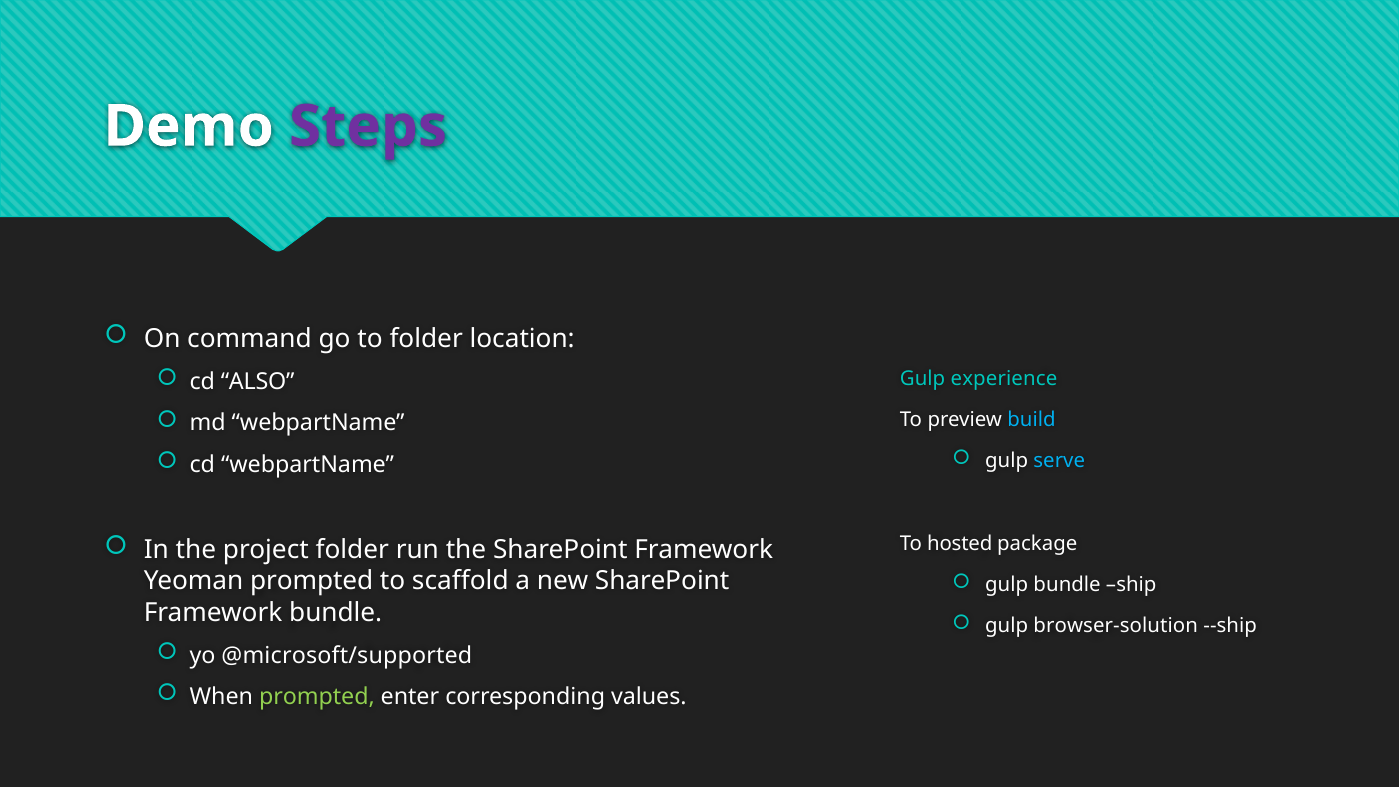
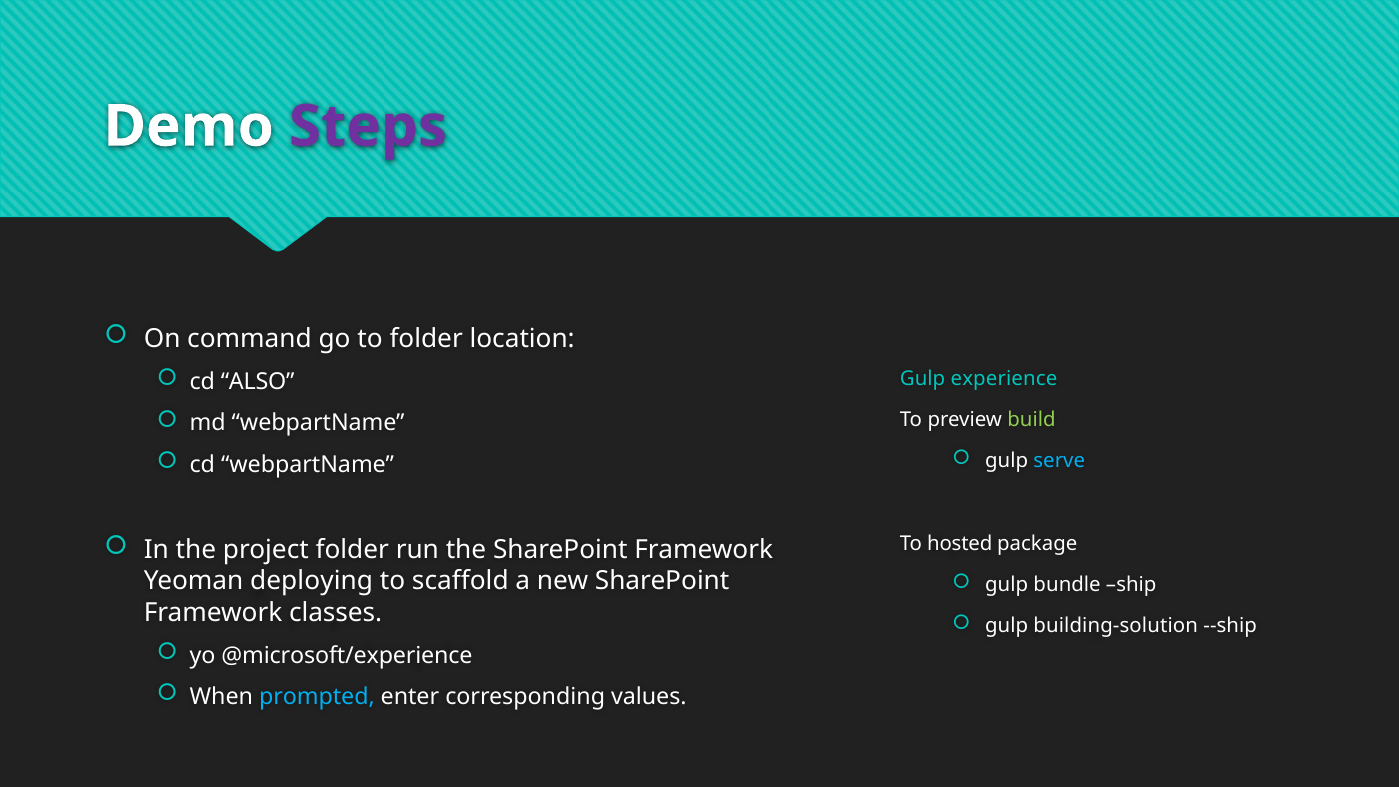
build colour: light blue -> light green
Yeoman prompted: prompted -> deploying
Framework bundle: bundle -> classes
browser-solution: browser-solution -> building-solution
@microsoft/supported: @microsoft/supported -> @microsoft/experience
prompted at (317, 697) colour: light green -> light blue
